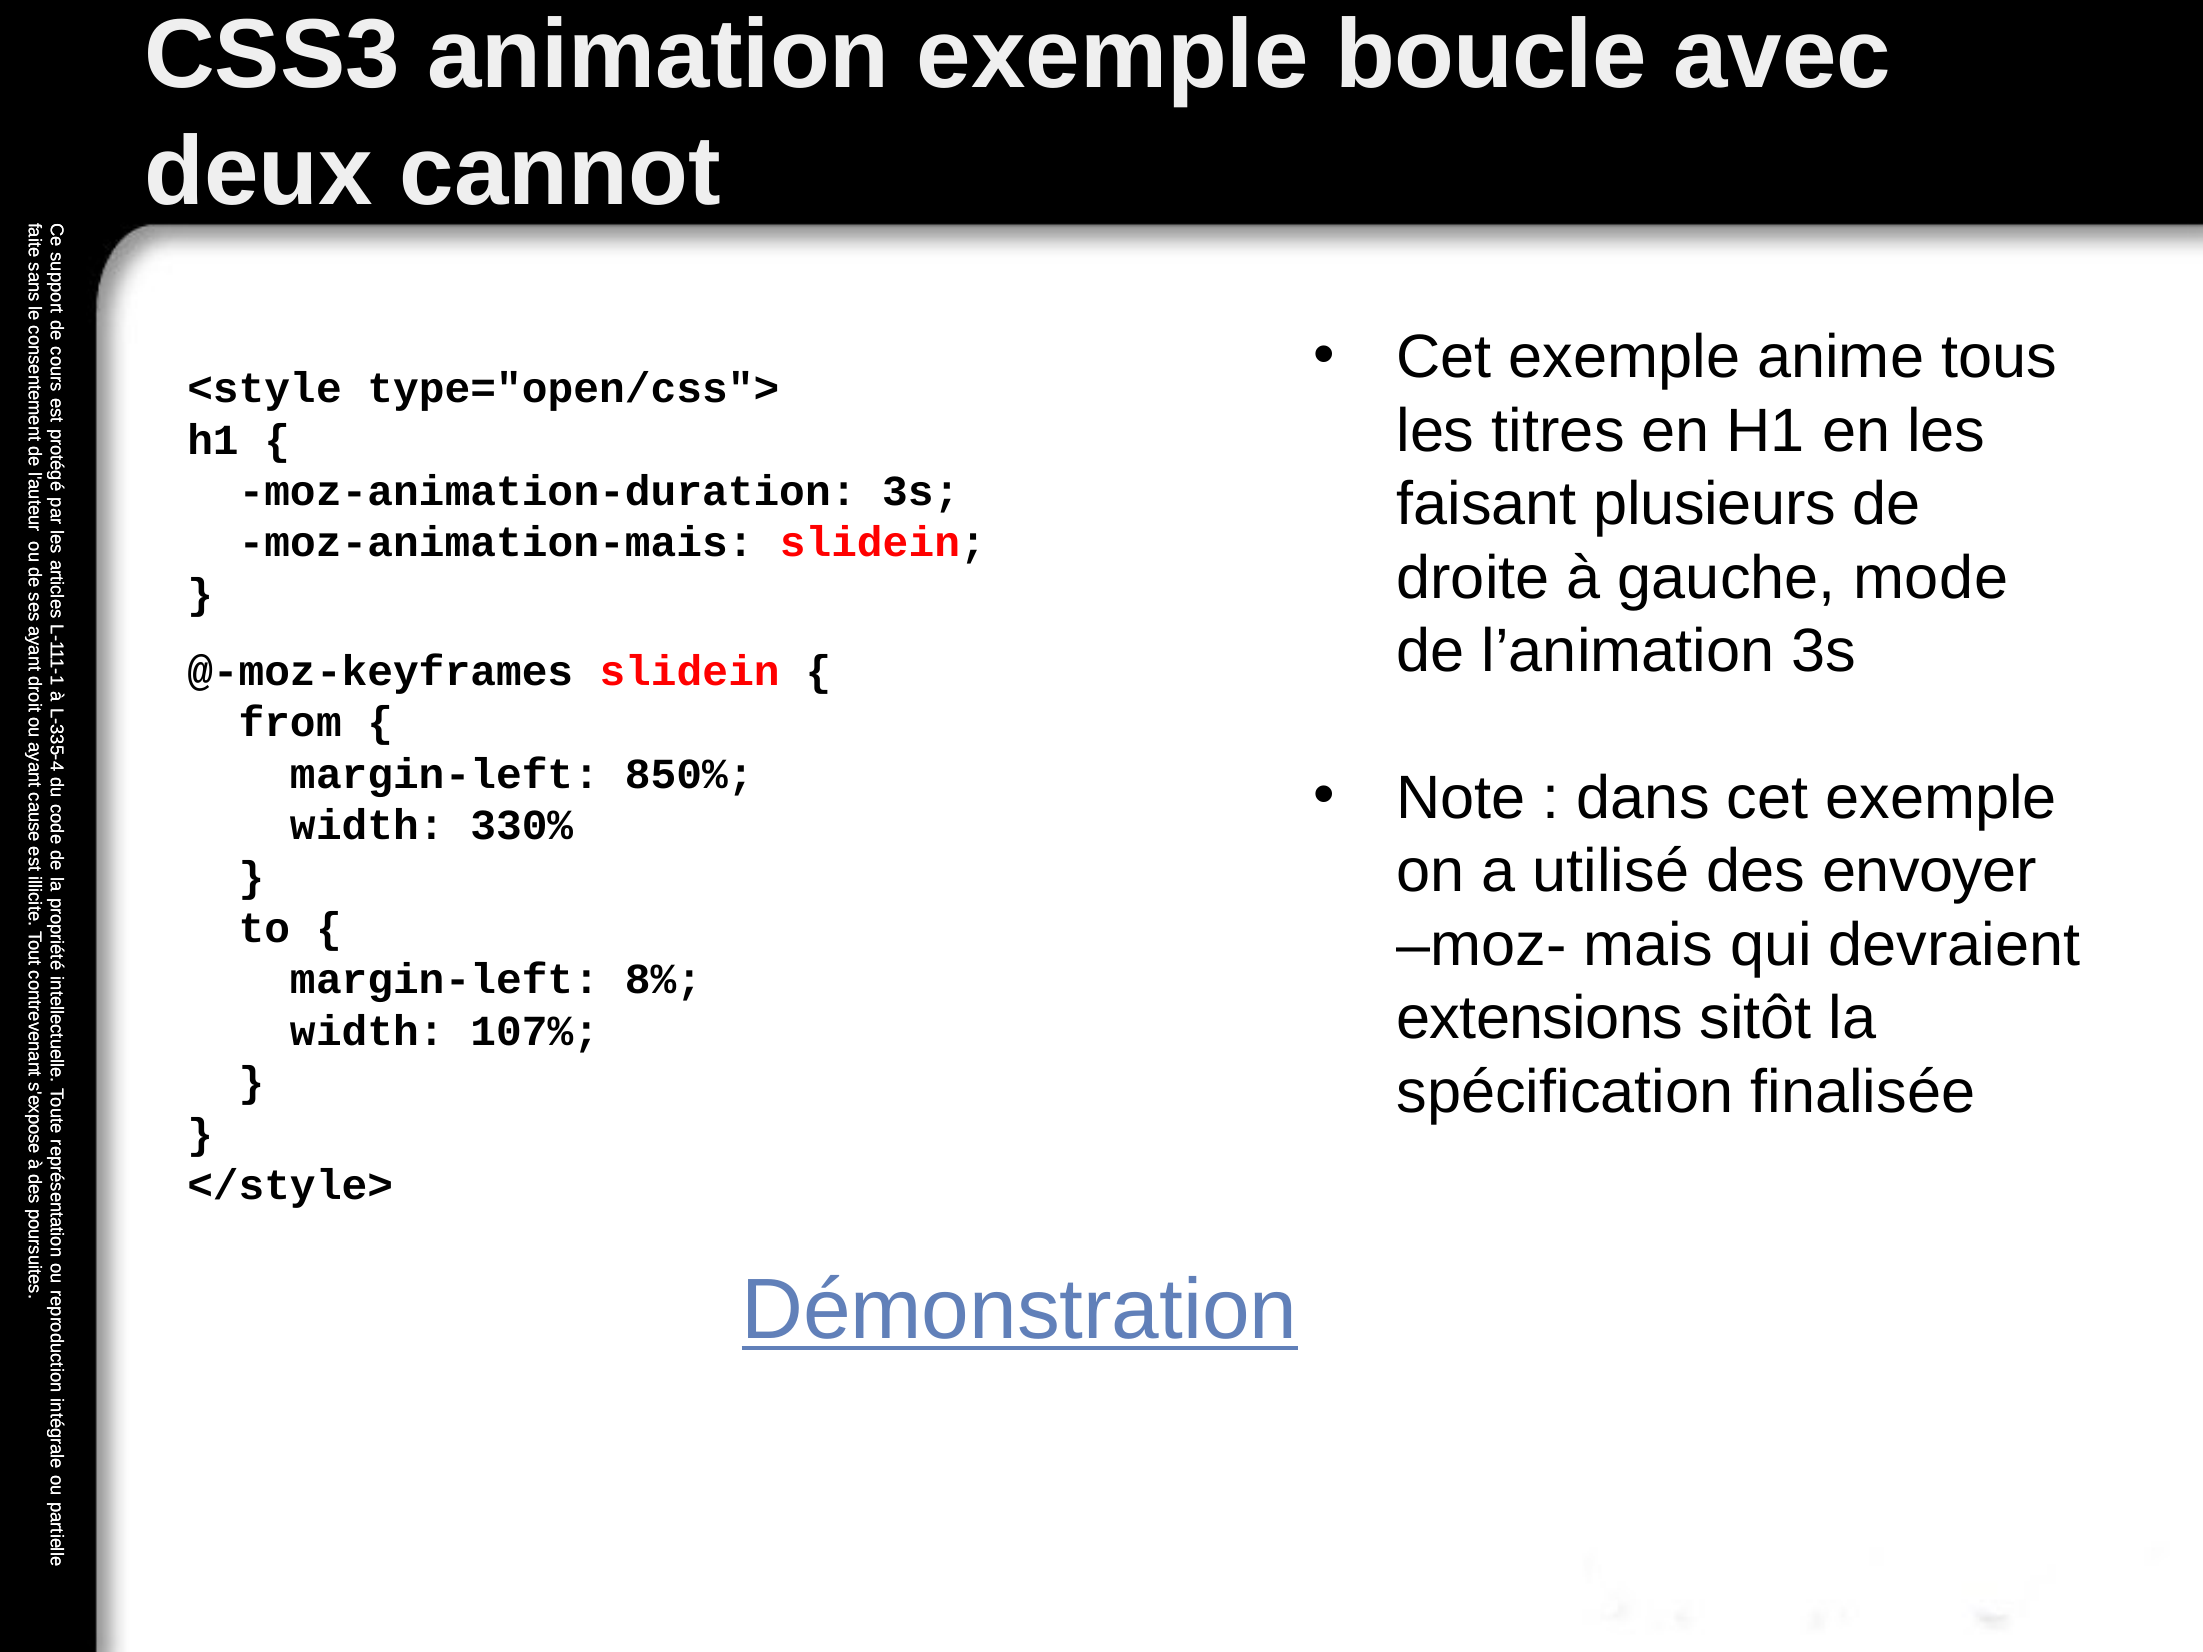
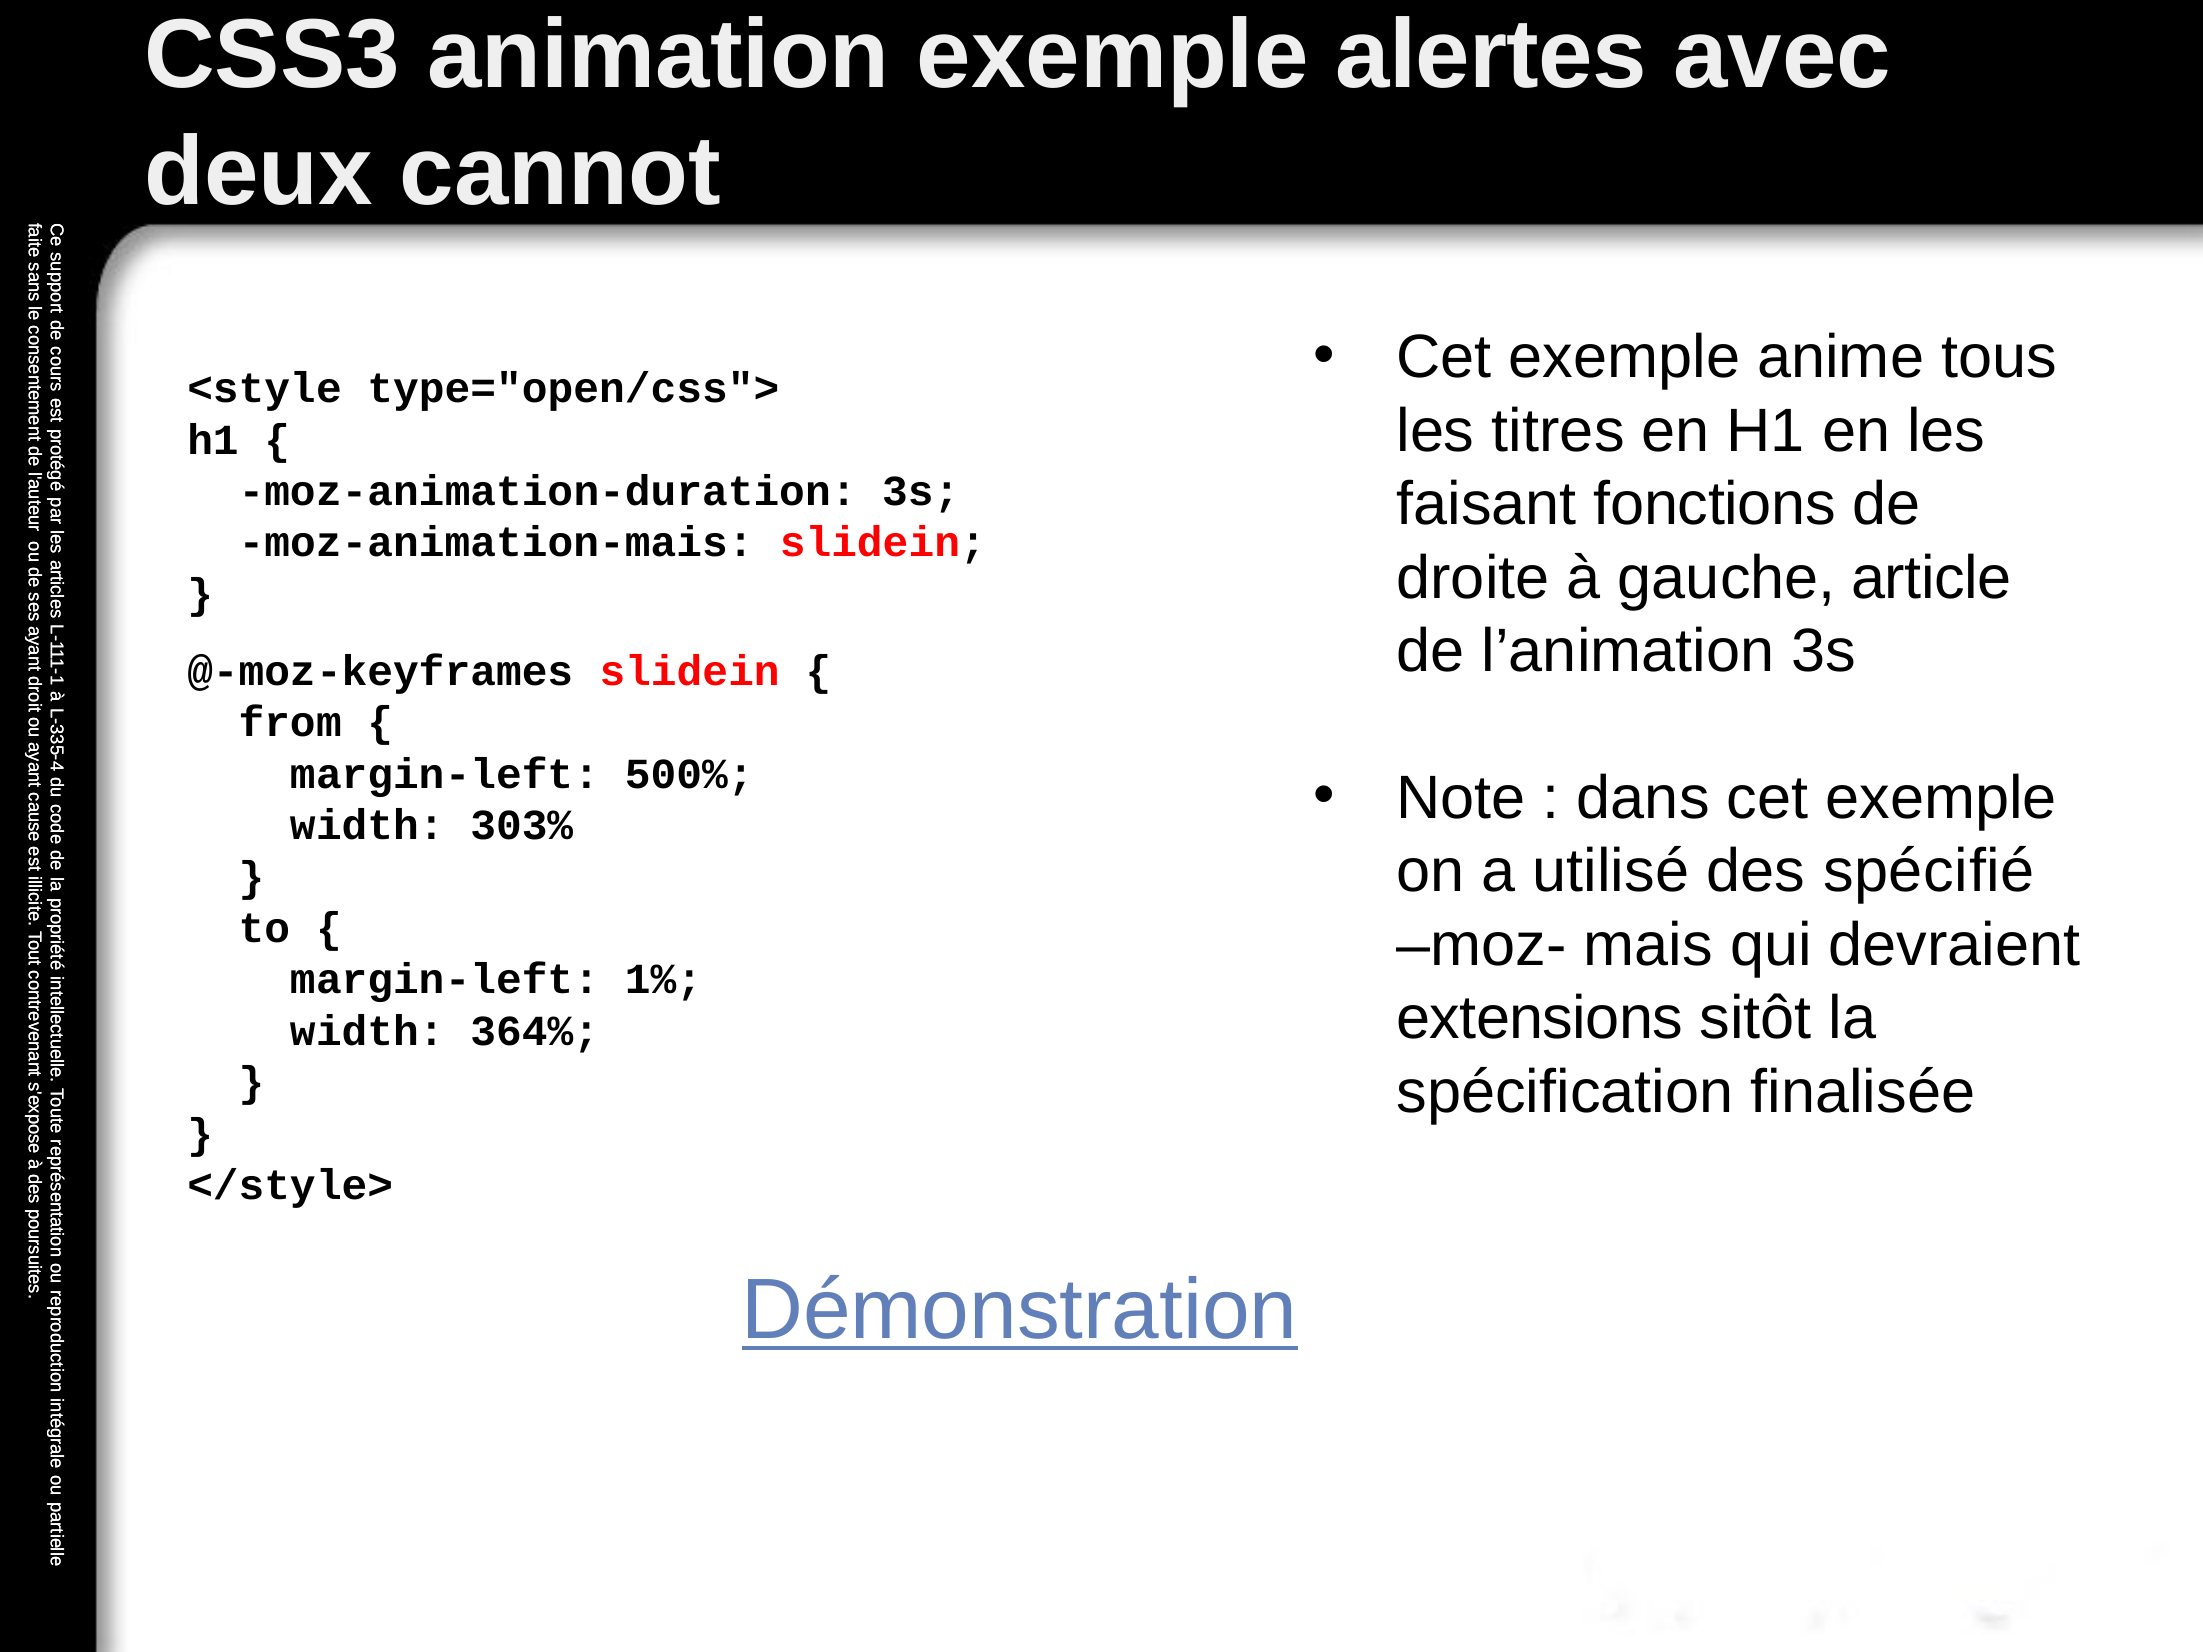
boucle: boucle -> alertes
plusieurs: plusieurs -> fonctions
mode: mode -> article
850%: 850% -> 500%
330%: 330% -> 303%
envoyer: envoyer -> spécifié
8%: 8% -> 1%
107%: 107% -> 364%
